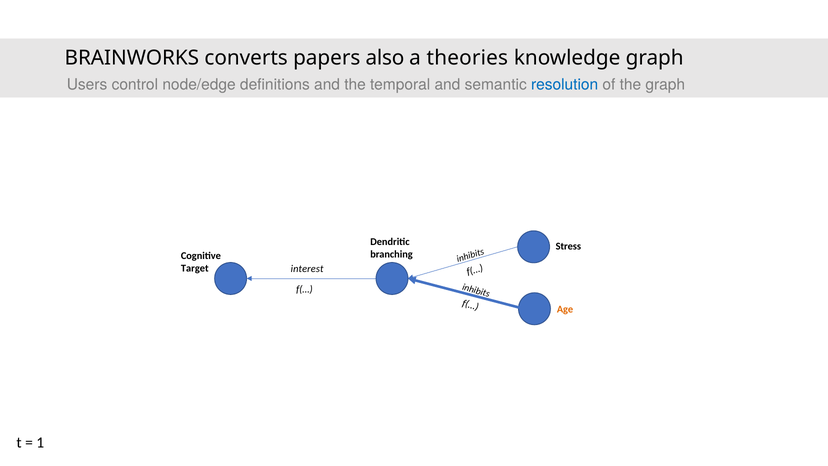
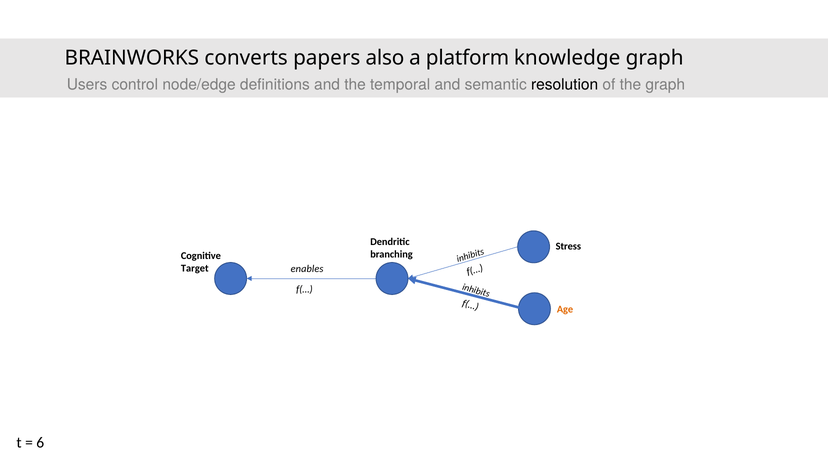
theories: theories -> platform
resolution colour: blue -> black
interest: interest -> enables
1: 1 -> 6
